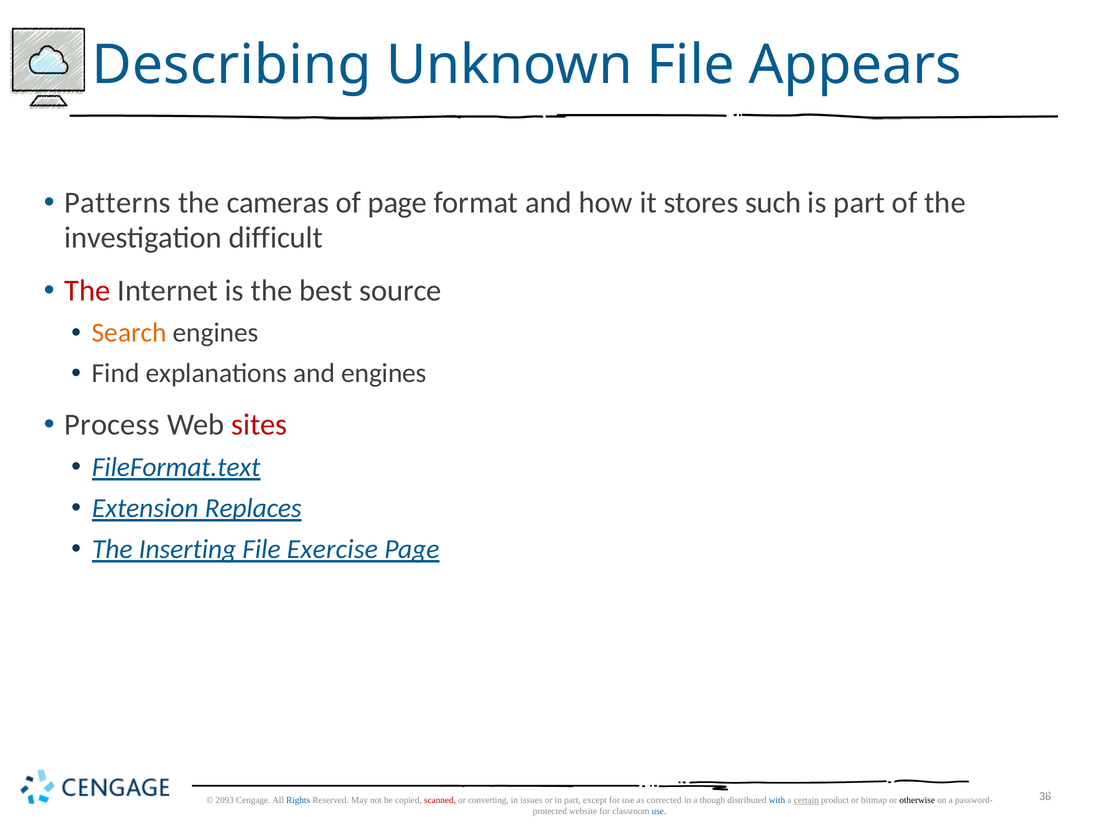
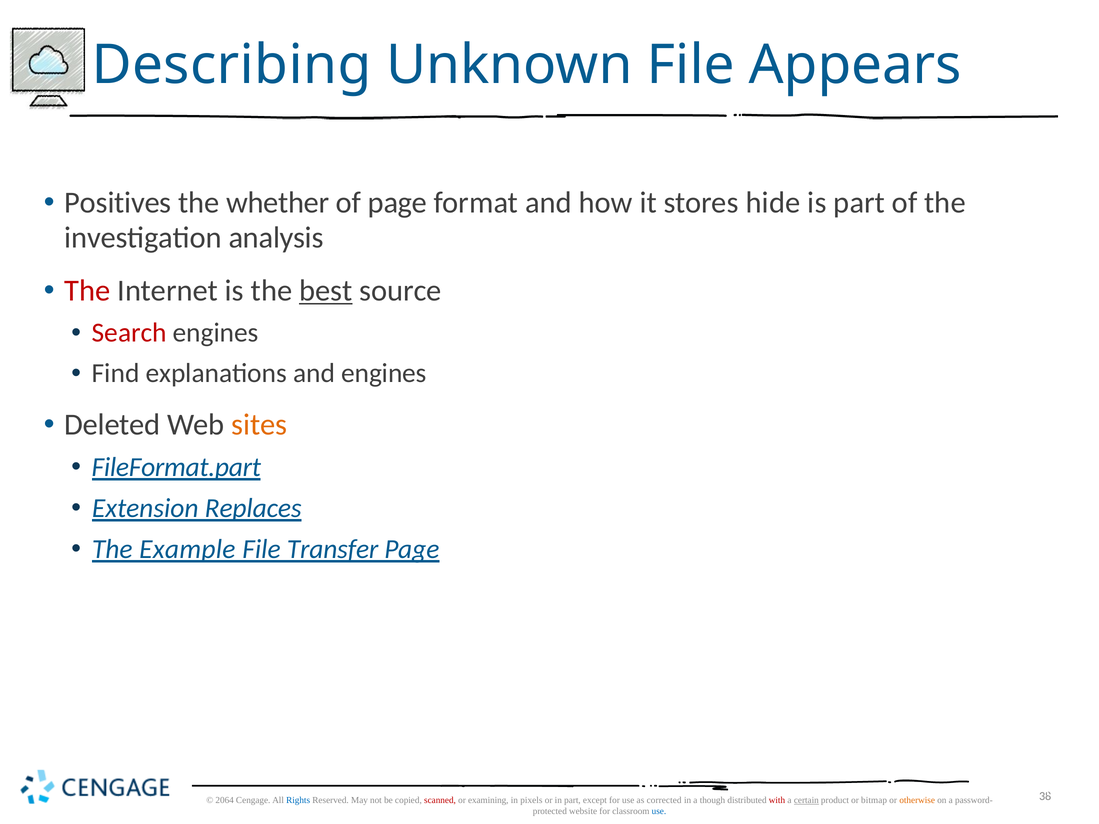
Patterns: Patterns -> Positives
cameras: cameras -> whether
such: such -> hide
difficult: difficult -> analysis
best underline: none -> present
Search colour: orange -> red
Process: Process -> Deleted
sites colour: red -> orange
FileFormat.text: FileFormat.text -> FileFormat.part
Inserting: Inserting -> Example
Exercise: Exercise -> Transfer
2093: 2093 -> 2064
converting: converting -> examining
issues: issues -> pixels
with colour: blue -> red
otherwise colour: black -> orange
